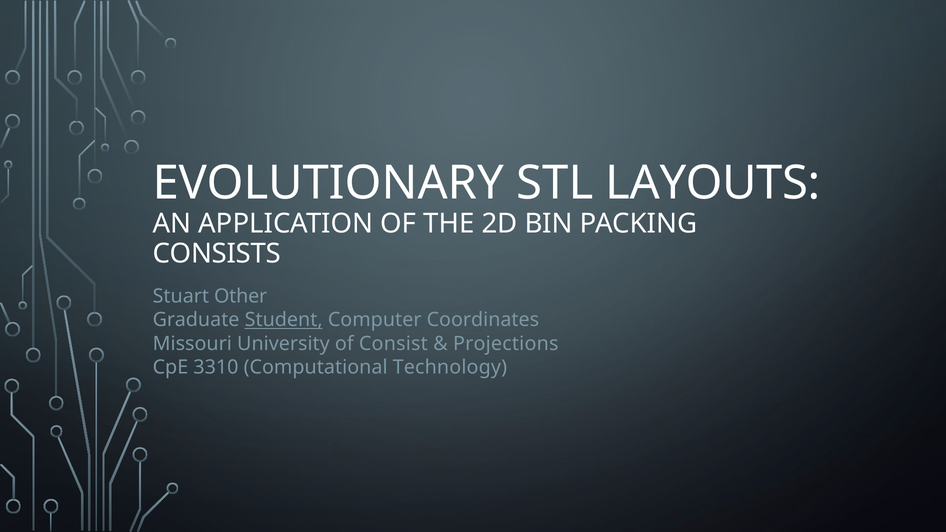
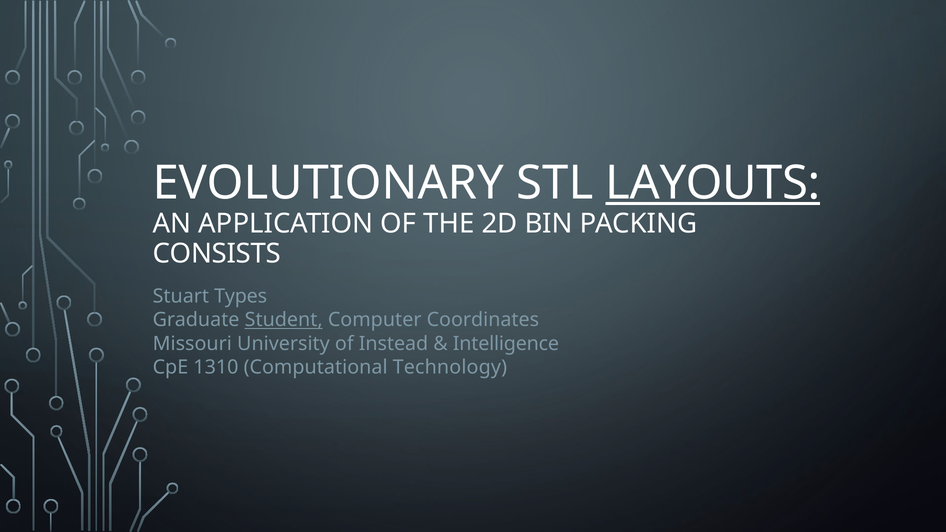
LAYOUTS underline: none -> present
Other: Other -> Types
Consist: Consist -> Instead
Projections: Projections -> Intelligence
3310: 3310 -> 1310
